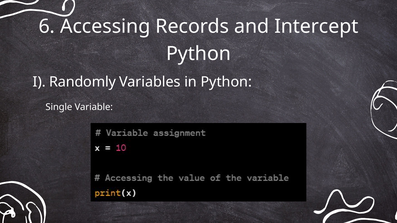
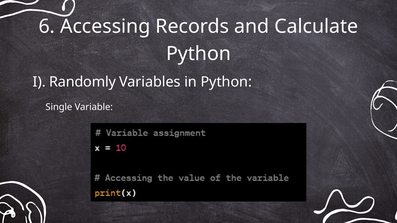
Intercept: Intercept -> Calculate
